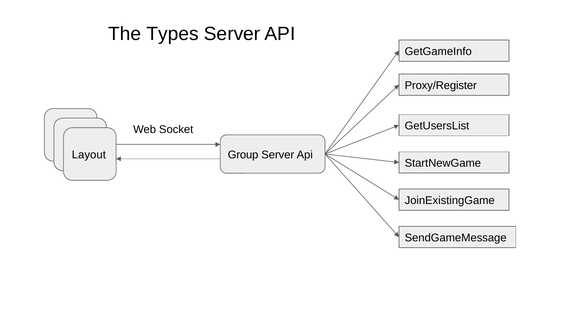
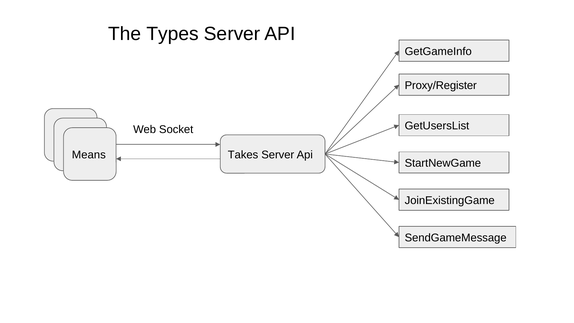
Layout: Layout -> Means
Group: Group -> Takes
